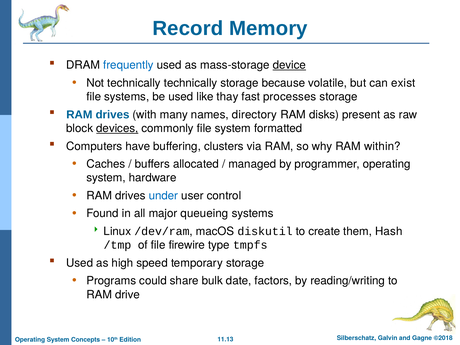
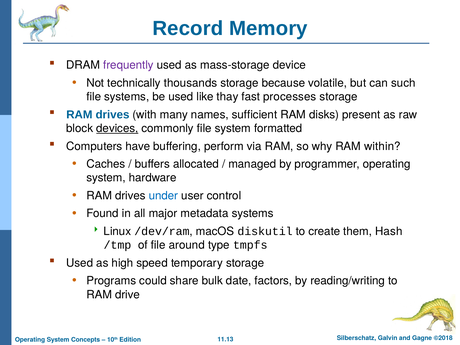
frequently colour: blue -> purple
device underline: present -> none
technically technically: technically -> thousands
exist: exist -> such
directory: directory -> sufficient
clusters: clusters -> perform
queueing: queueing -> metadata
firewire: firewire -> around
